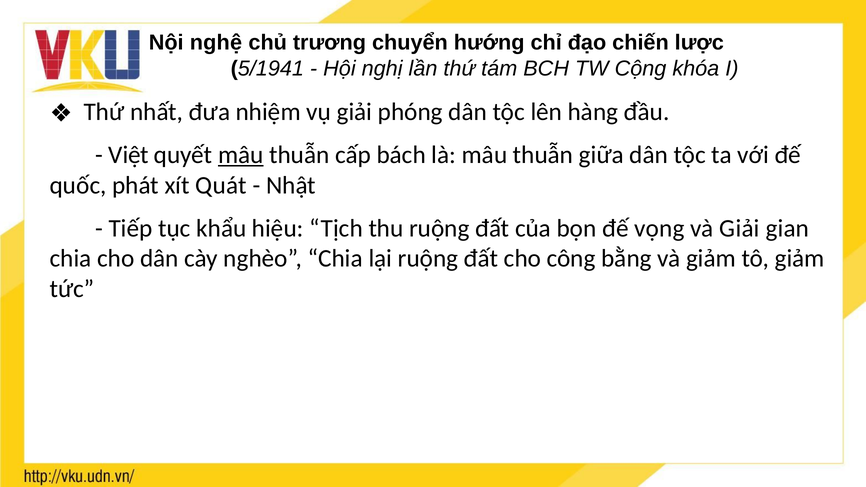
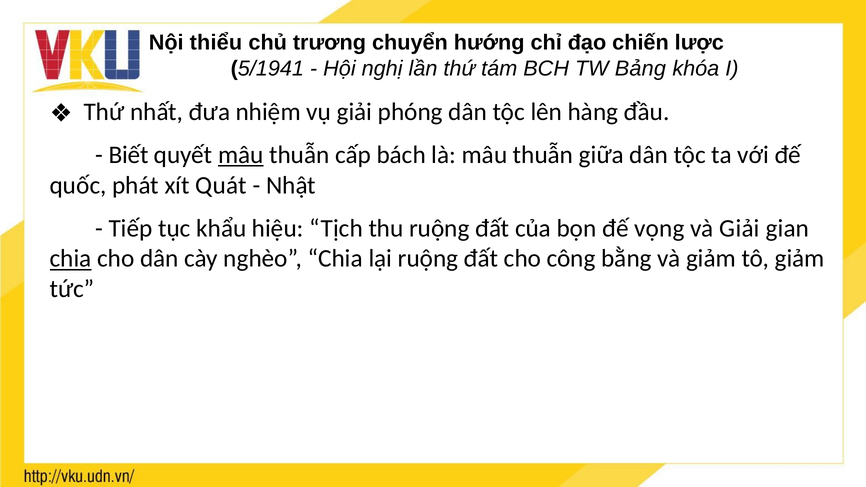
nghệ: nghệ -> thiểu
Cộng: Cộng -> Bảng
Việt: Việt -> Biết
chia at (71, 259) underline: none -> present
